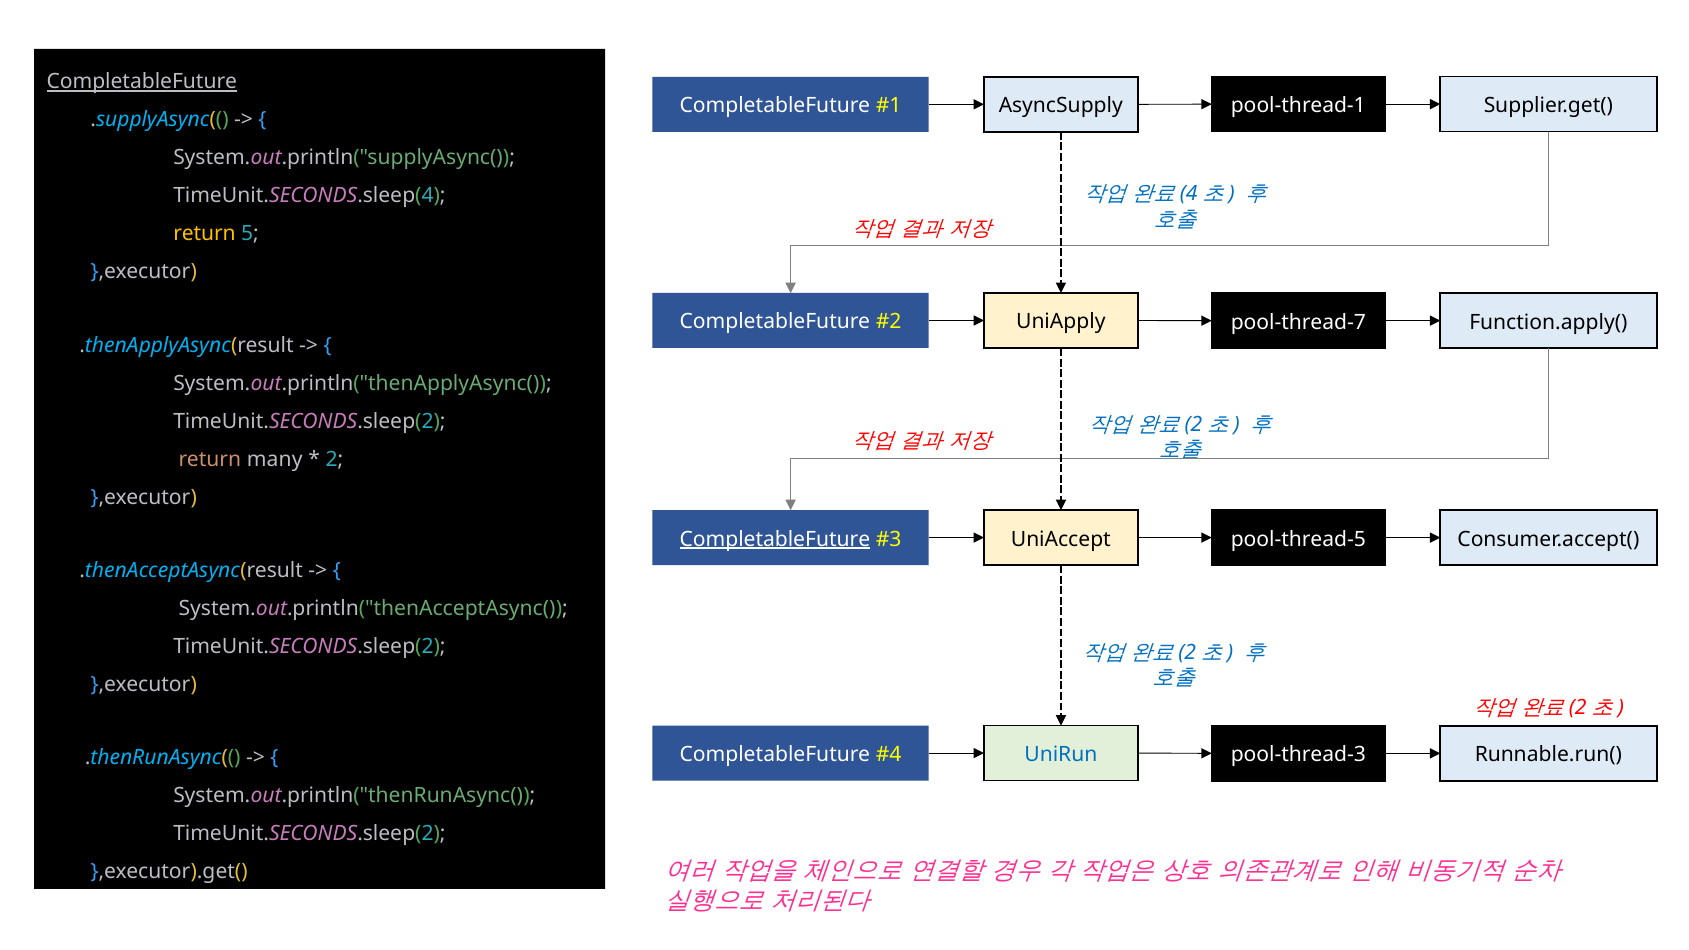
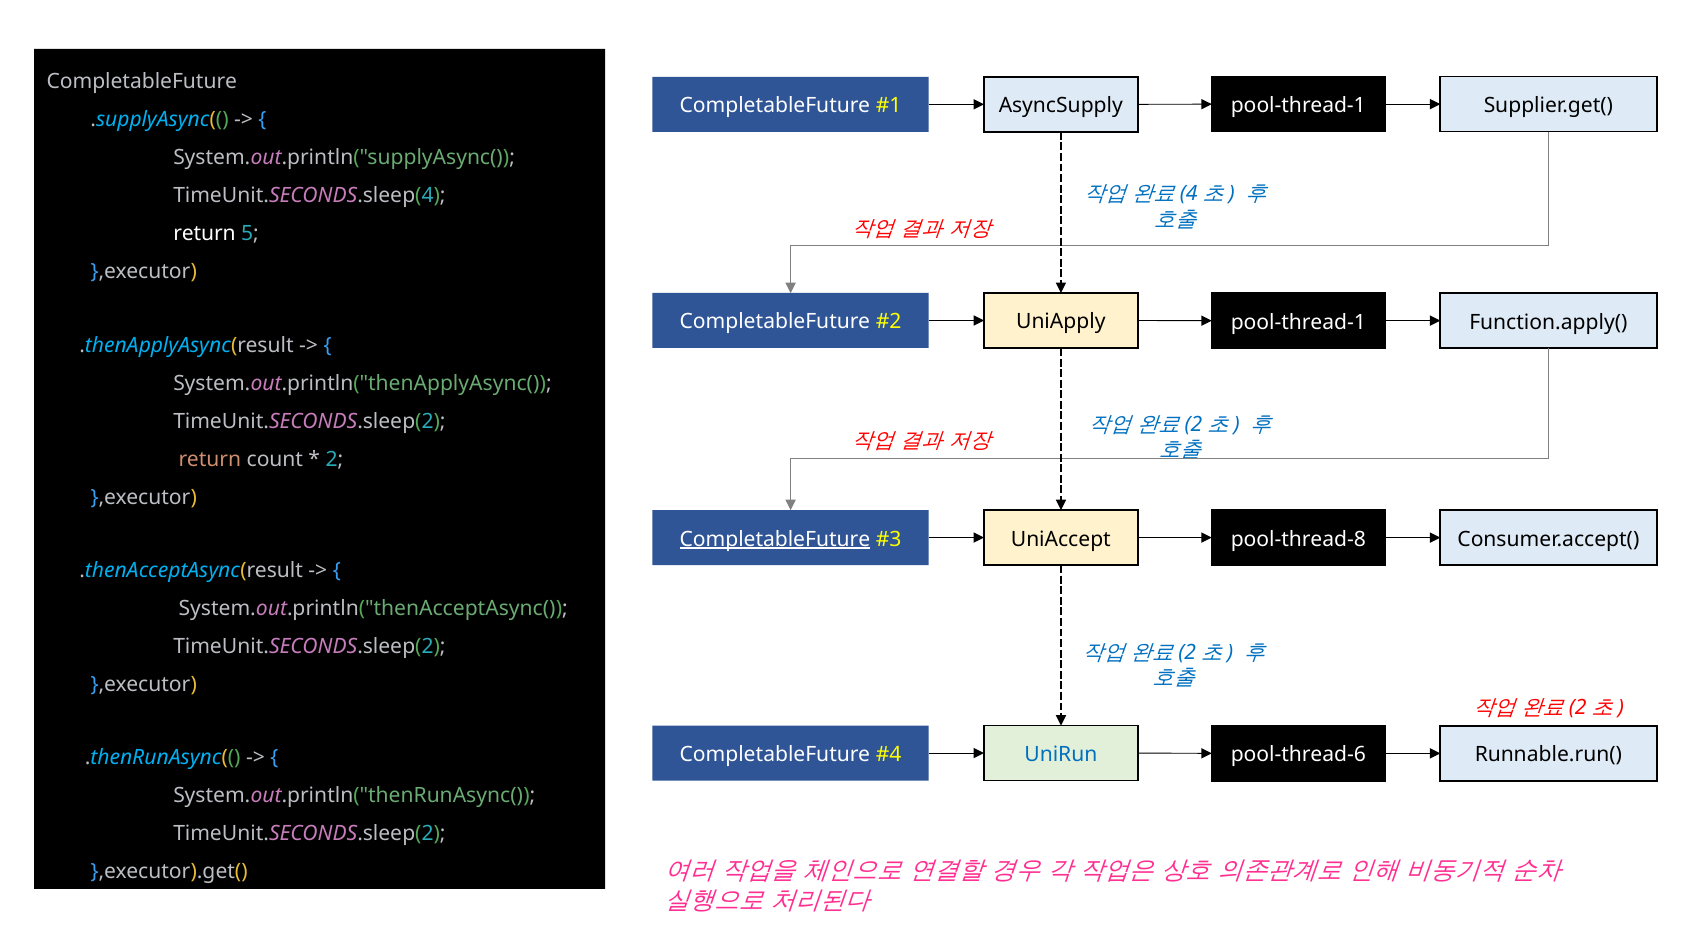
CompletableFuture at (142, 82) underline: present -> none
return at (205, 234) colour: yellow -> white
pool-thread-7 at (1298, 322): pool-thread-7 -> pool-thread-1
many: many -> count
pool-thread-5: pool-thread-5 -> pool-thread-8
pool-thread-3: pool-thread-3 -> pool-thread-6
